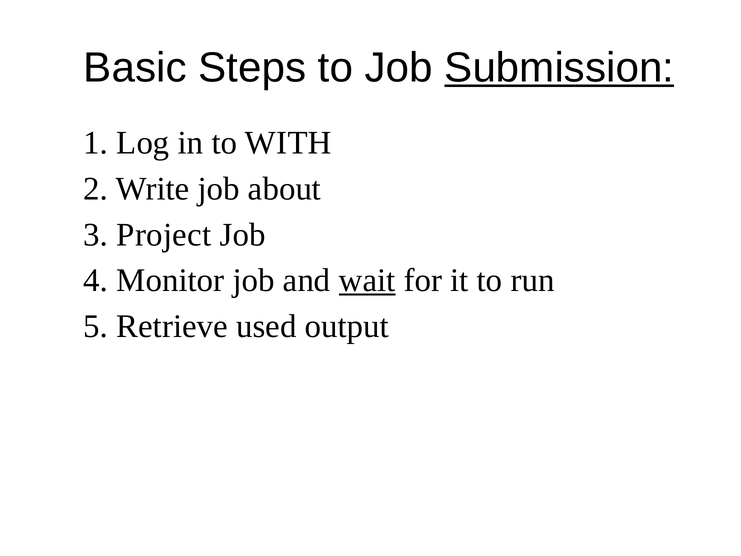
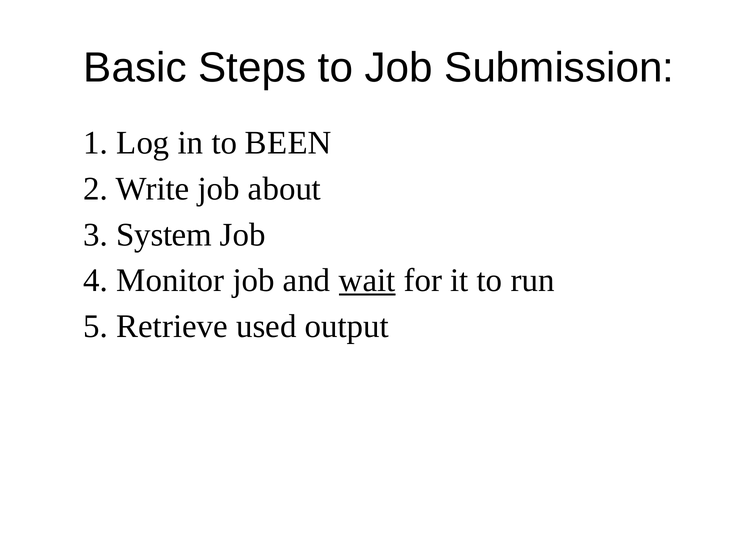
Submission underline: present -> none
WITH: WITH -> BEEN
Project: Project -> System
